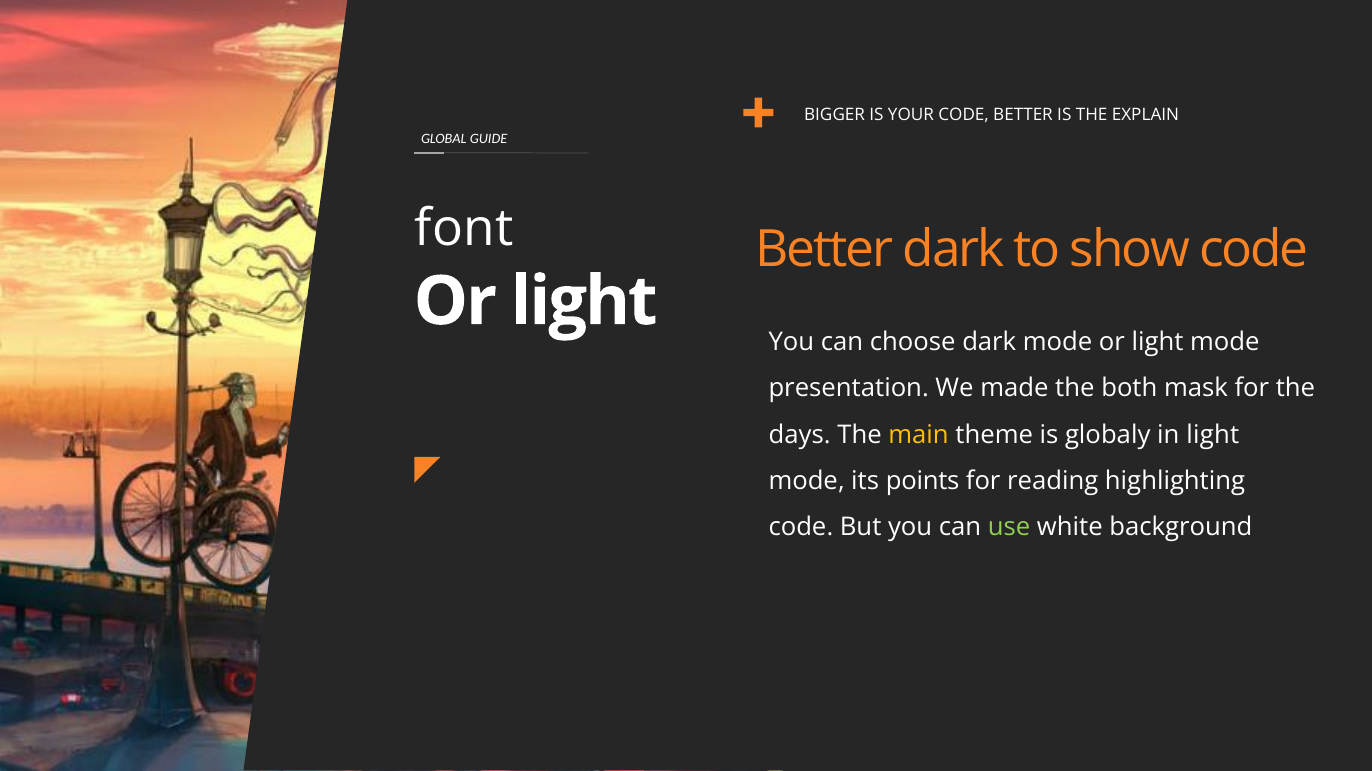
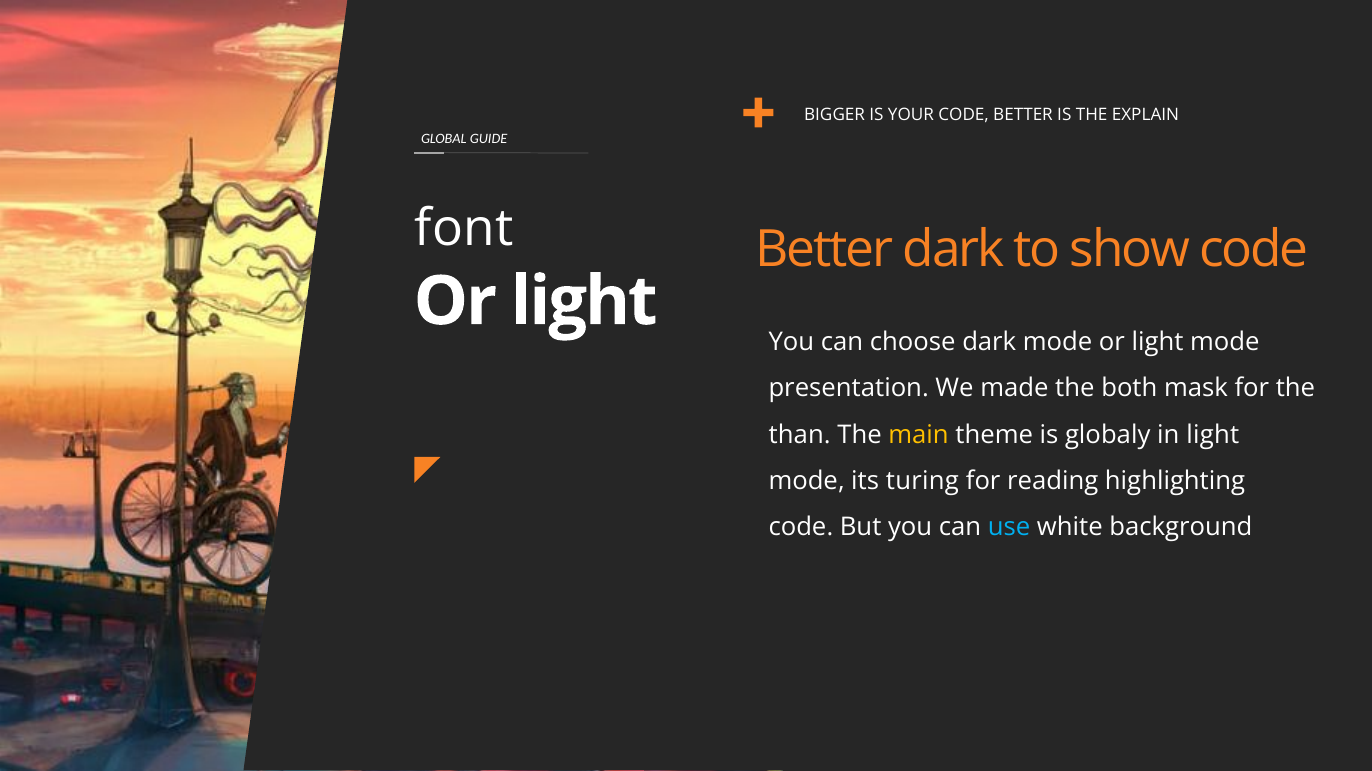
days: days -> than
points: points -> turing
use colour: light green -> light blue
